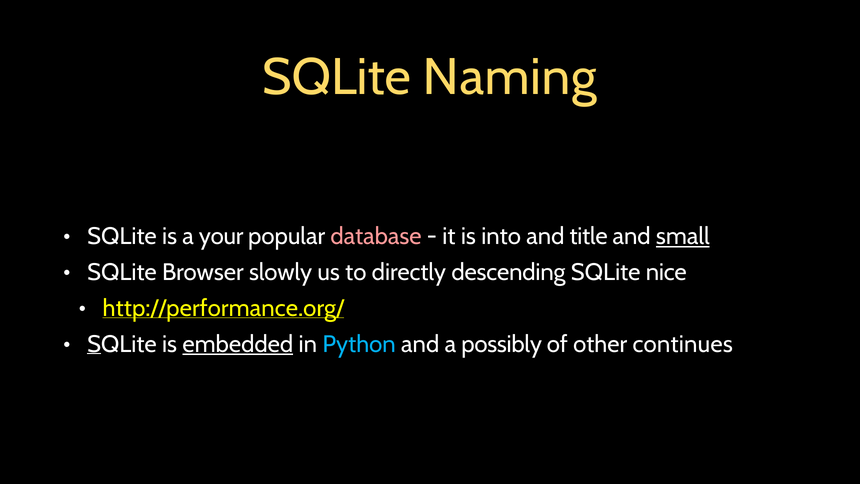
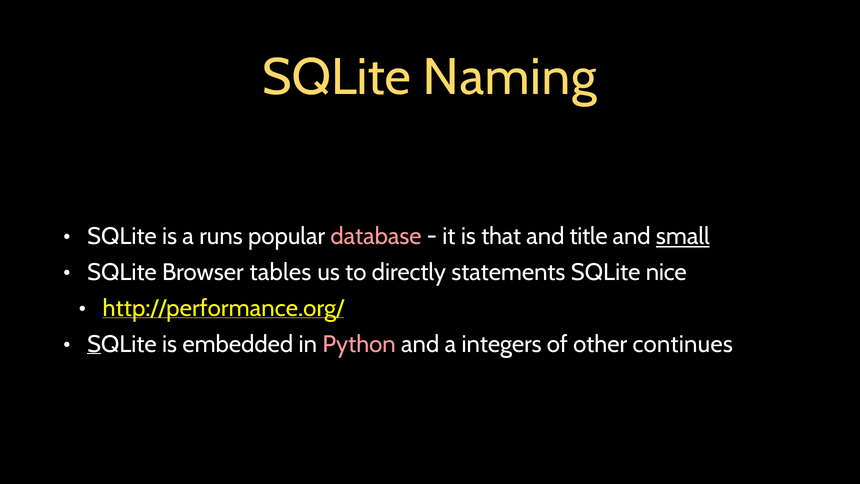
your: your -> runs
into: into -> that
slowly: slowly -> tables
descending: descending -> statements
embedded underline: present -> none
Python colour: light blue -> pink
possibly: possibly -> integers
